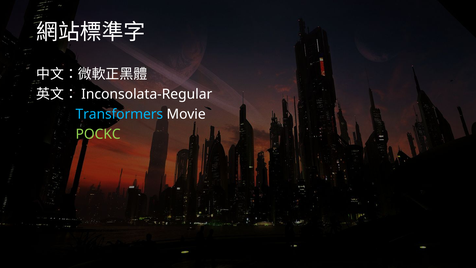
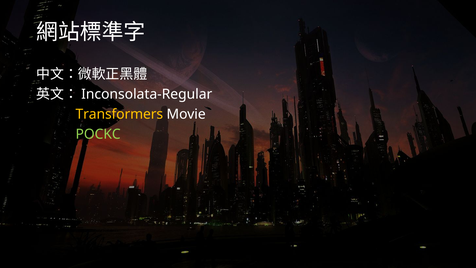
Transformers colour: light blue -> yellow
